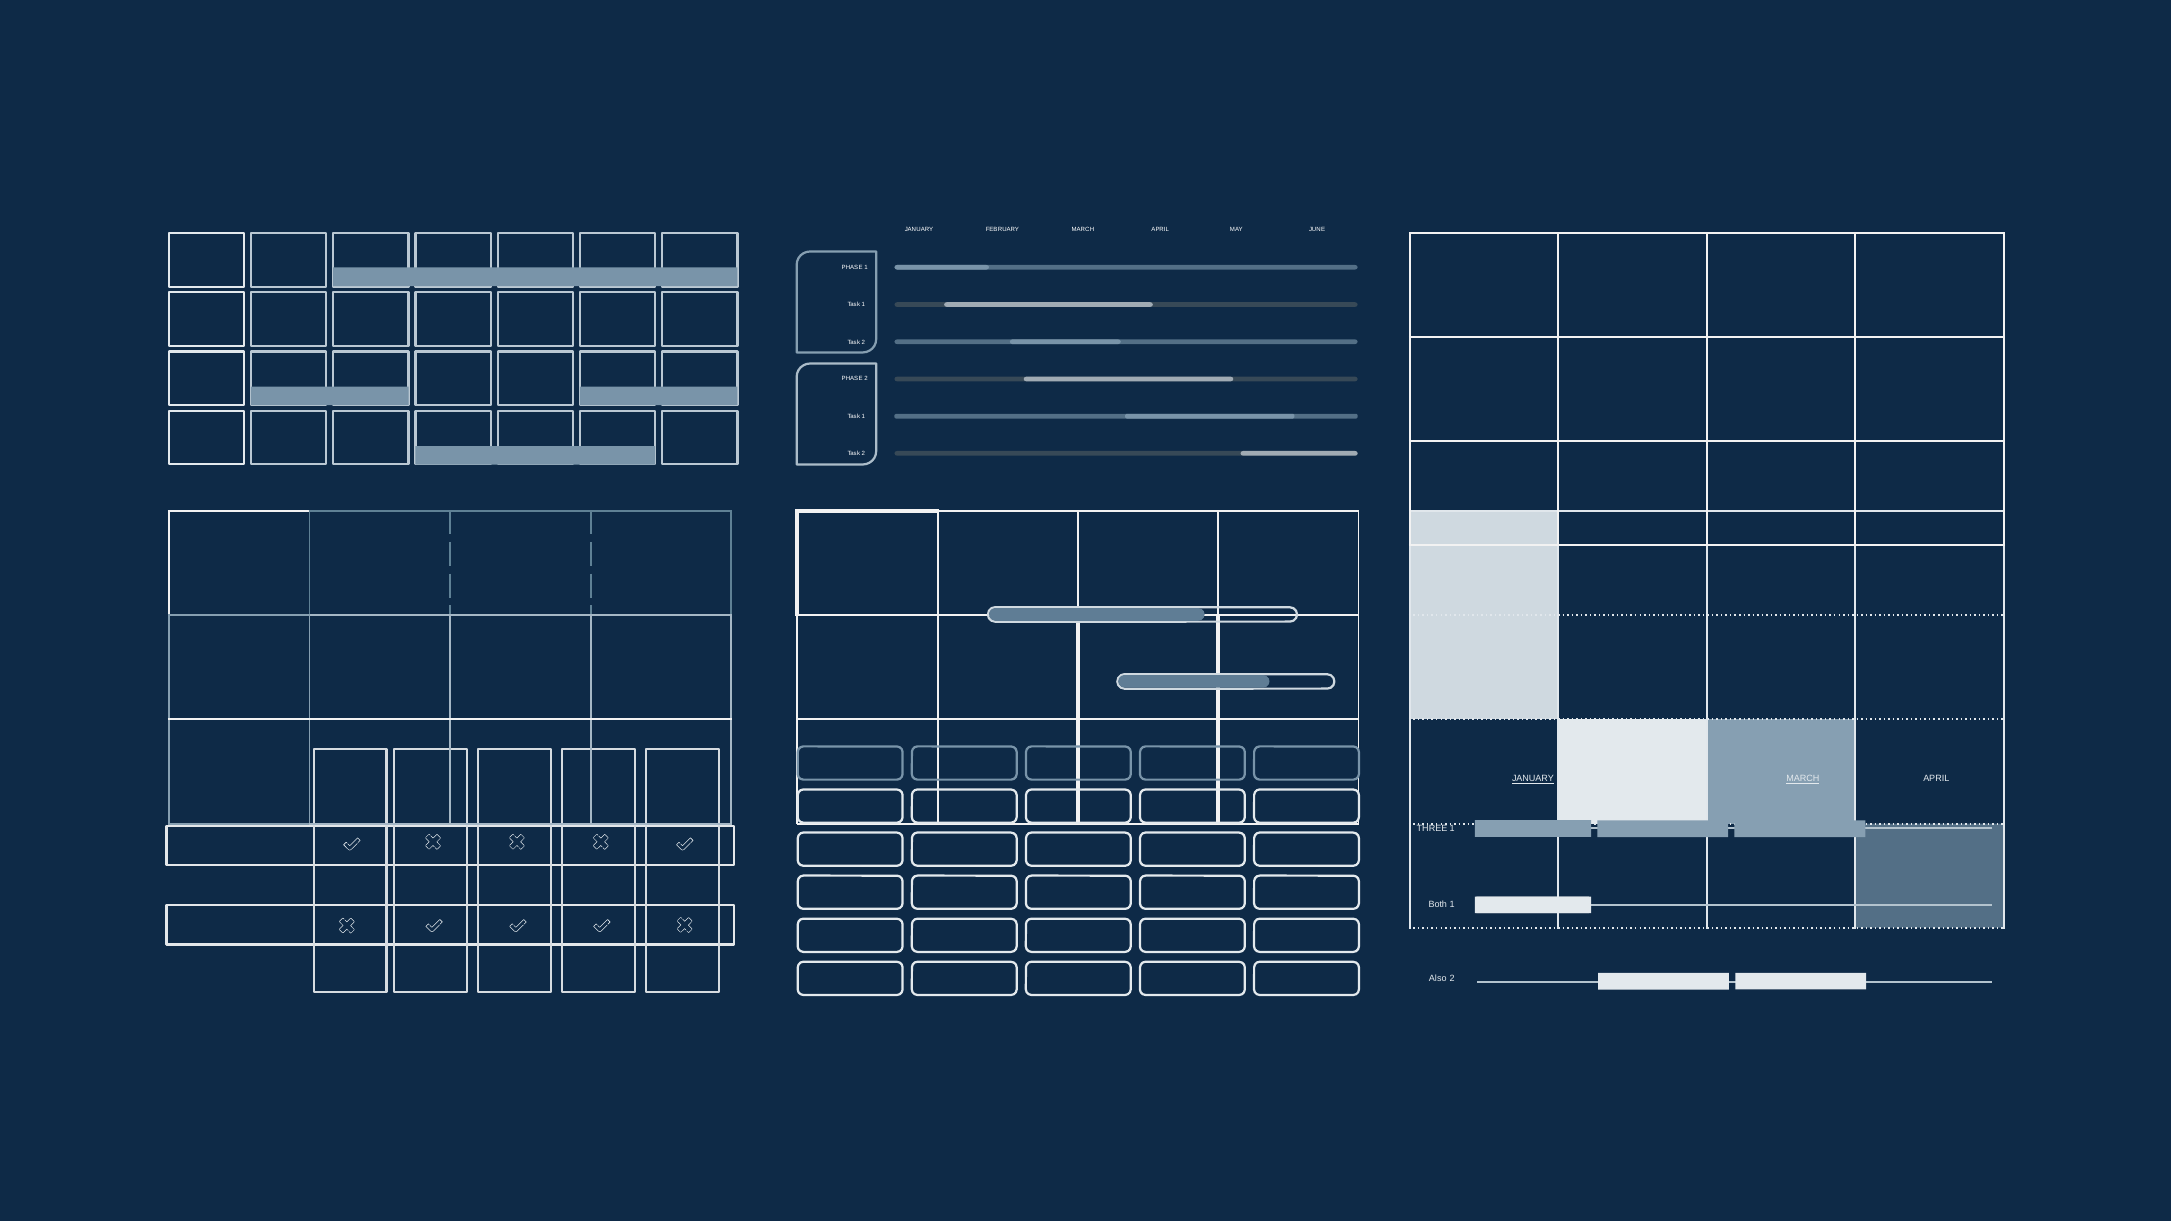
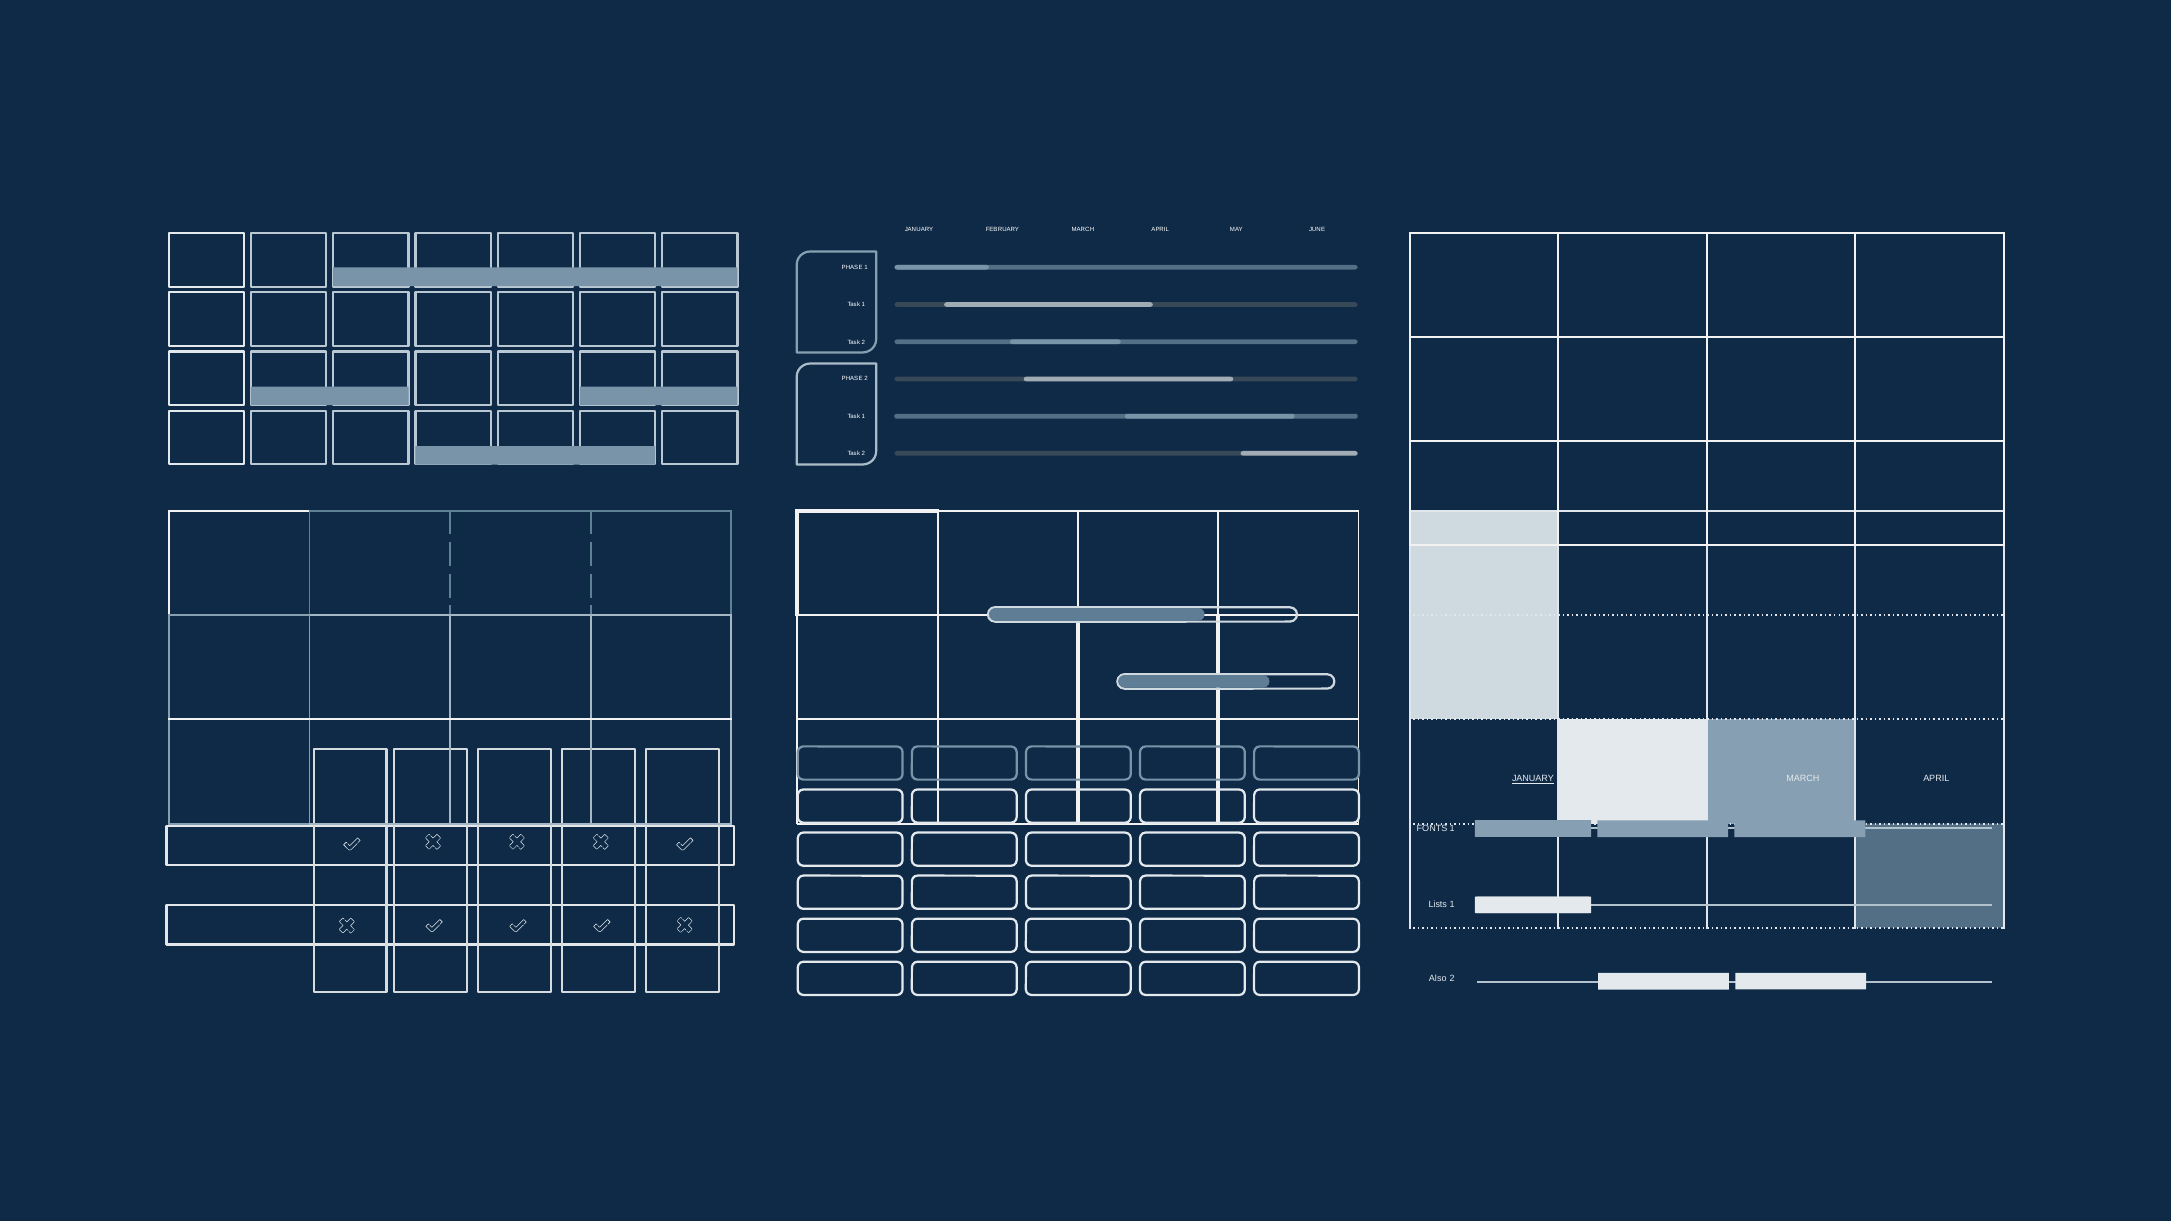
MARCH at (1803, 779) underline: present -> none
THREE: THREE -> FONTS
Both: Both -> Lists
